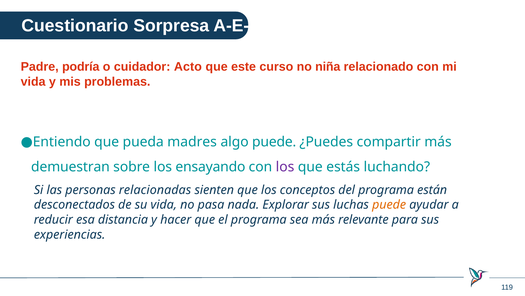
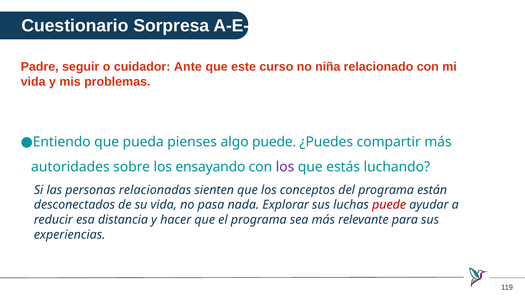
podría: podría -> seguir
Acto: Acto -> Ante
madres: madres -> pienses
demuestran: demuestran -> autoridades
puede at (389, 204) colour: orange -> red
